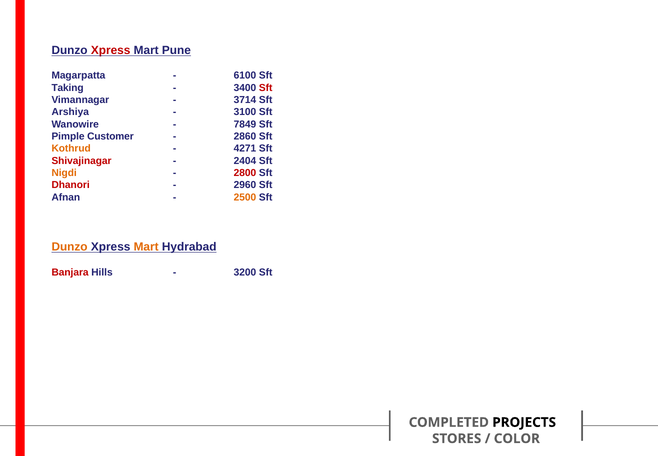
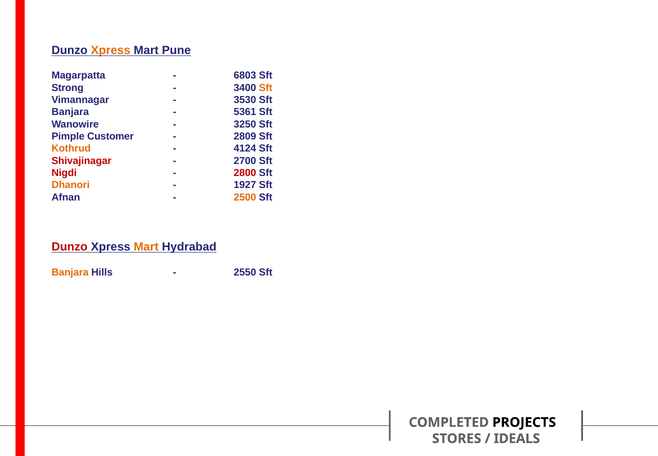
Xpress at (111, 50) colour: red -> orange
6100: 6100 -> 6803
Taking: Taking -> Strong
Sft at (266, 88) colour: red -> orange
3714: 3714 -> 3530
Arshiya at (70, 112): Arshiya -> Banjara
3100: 3100 -> 5361
7849: 7849 -> 3250
2860: 2860 -> 2809
4271: 4271 -> 4124
2404: 2404 -> 2700
Nigdi colour: orange -> red
Dhanori colour: red -> orange
2960: 2960 -> 1927
Dunzo at (70, 247) colour: orange -> red
Banjara at (70, 272) colour: red -> orange
3200: 3200 -> 2550
COLOR: COLOR -> IDEALS
